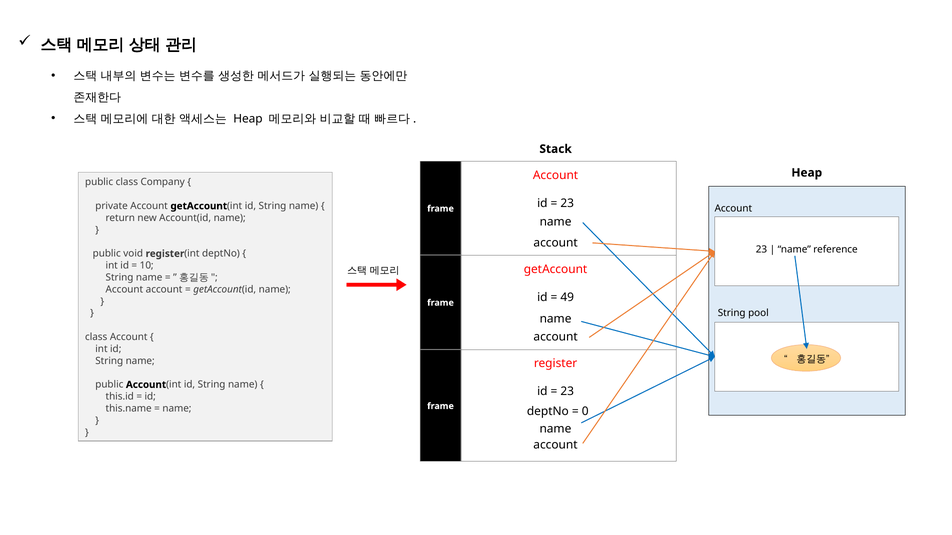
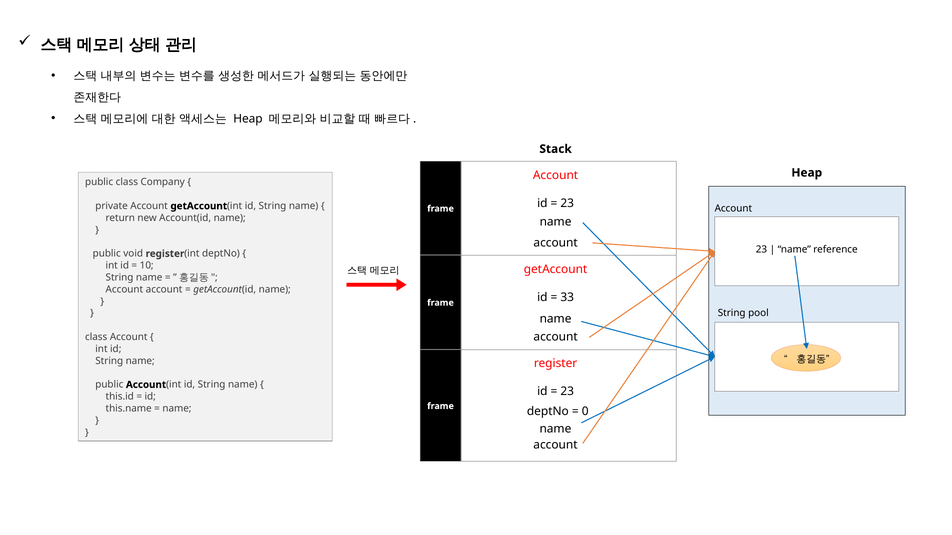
49: 49 -> 33
